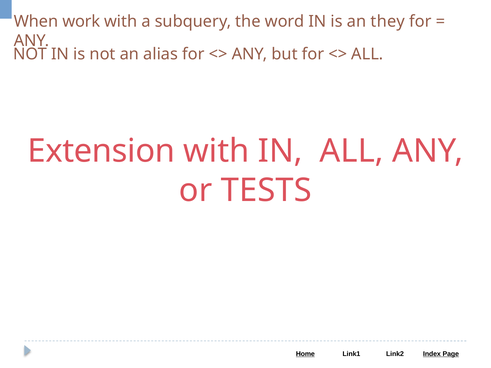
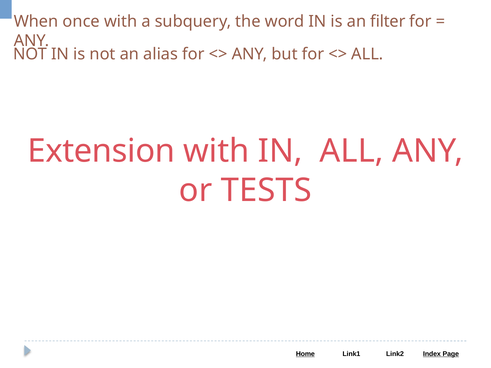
work: work -> once
they: they -> filter
